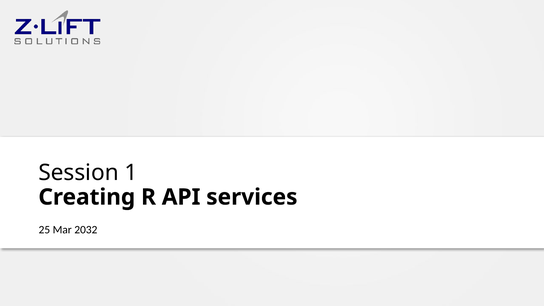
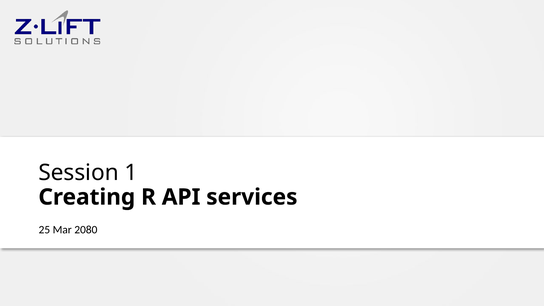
2032: 2032 -> 2080
